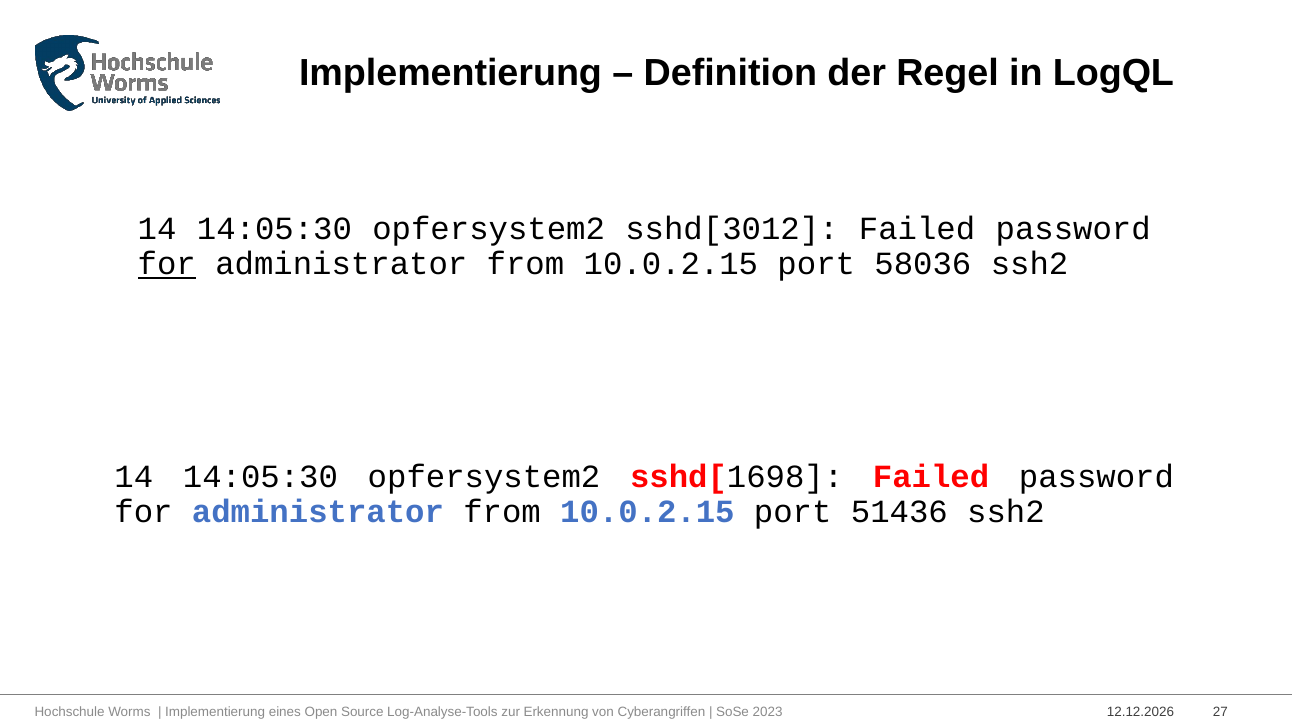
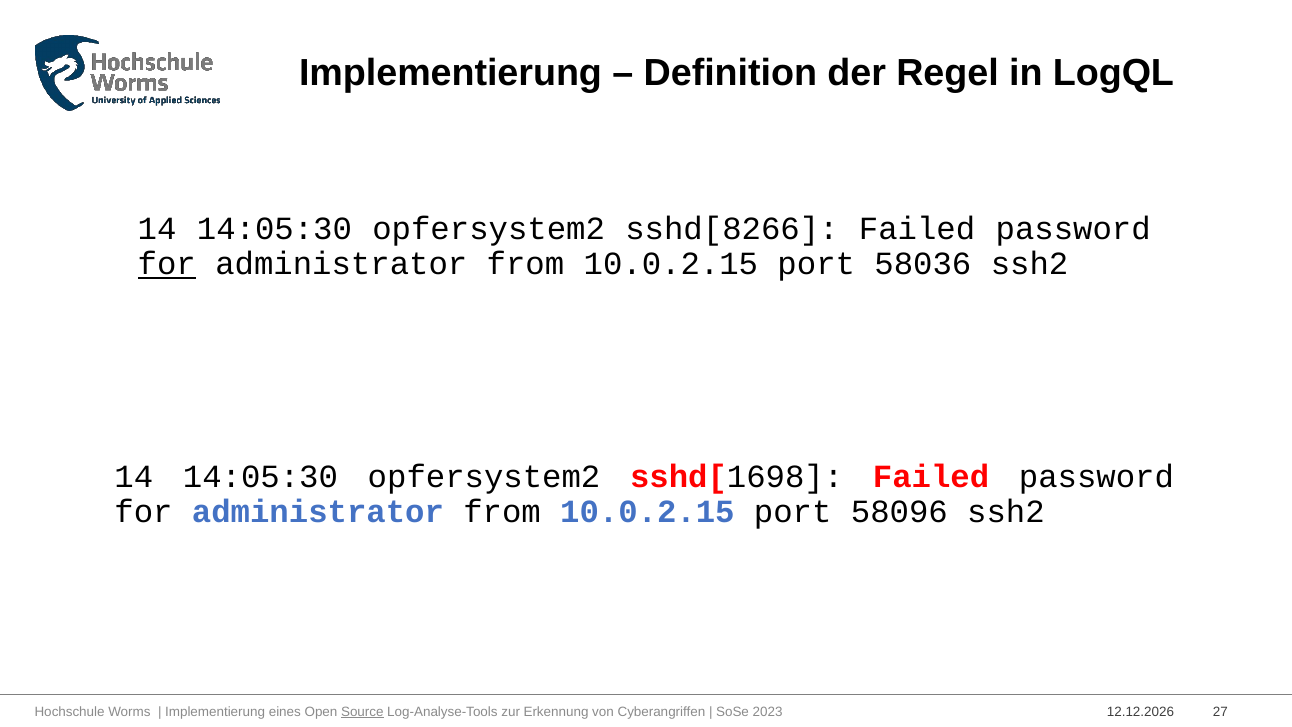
sshd[3012: sshd[3012 -> sshd[8266
51436: 51436 -> 58096
Source underline: none -> present
